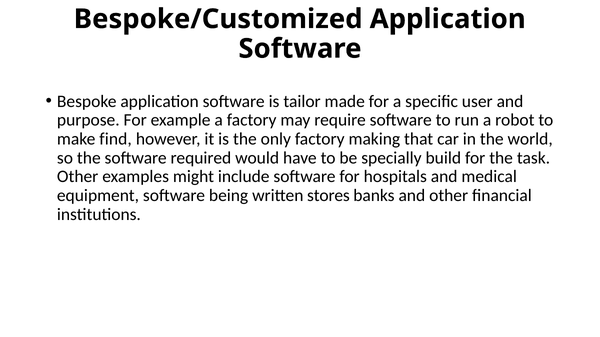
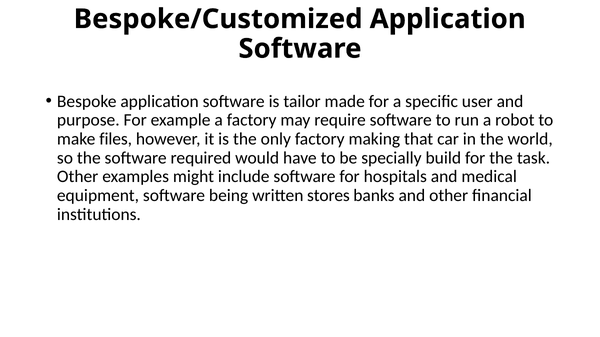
find: find -> files
